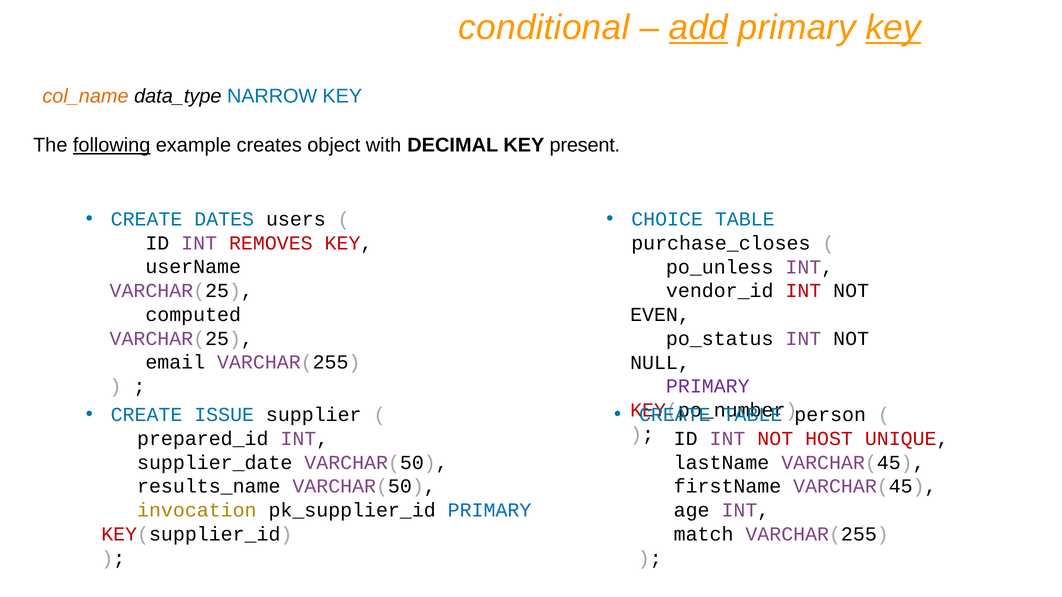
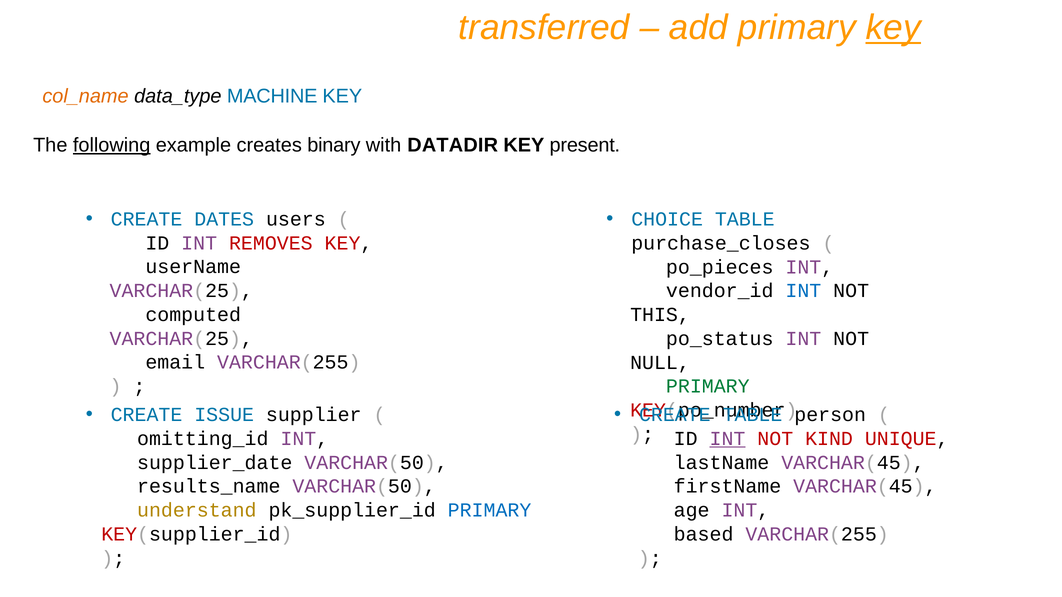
conditional: conditional -> transferred
add underline: present -> none
NARROW: NARROW -> MACHINE
object: object -> binary
DECIMAL: DECIMAL -> DATADIR
po_unless: po_unless -> po_pieces
INT at (803, 291) colour: red -> blue
EVEN: EVEN -> THIS
PRIMARY at (708, 387) colour: purple -> green
prepared_id: prepared_id -> omitting_id
INT at (727, 439) underline: none -> present
HOST: HOST -> KIND
invocation: invocation -> understand
match: match -> based
